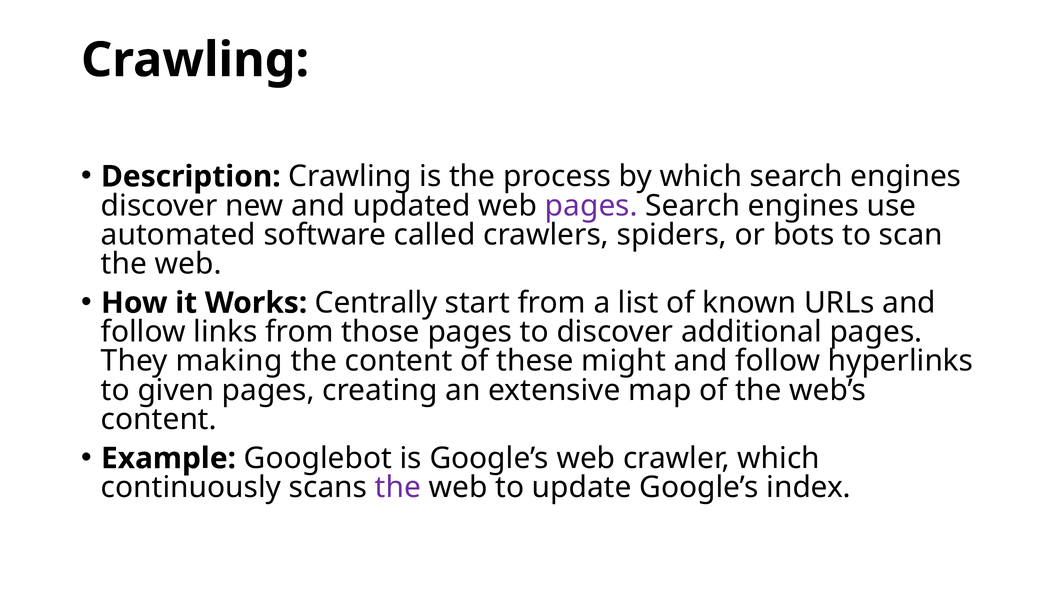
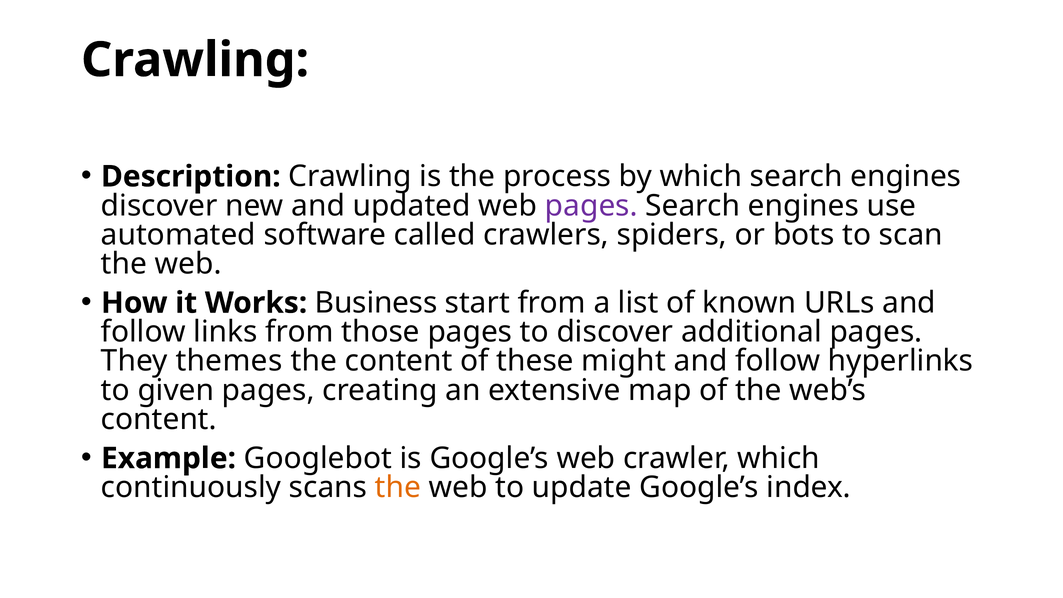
Centrally: Centrally -> Business
making: making -> themes
the at (398, 487) colour: purple -> orange
